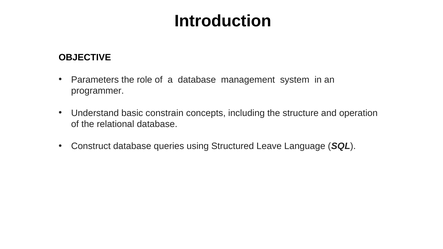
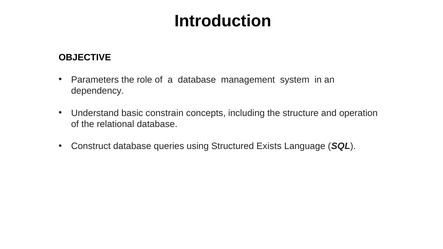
programmer: programmer -> dependency
Leave: Leave -> Exists
